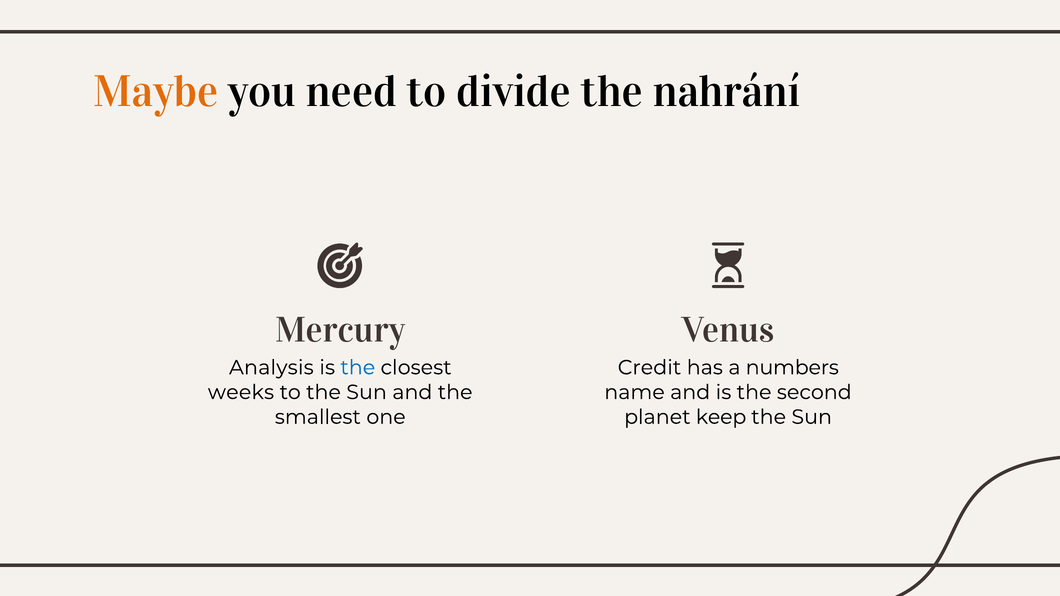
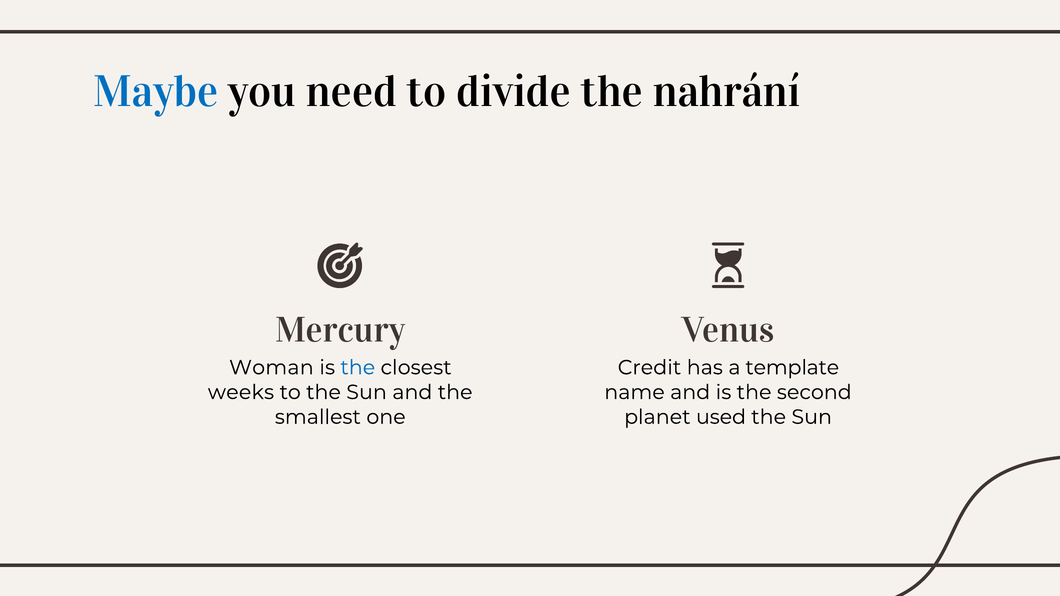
Maybe colour: orange -> blue
Analysis: Analysis -> Woman
numbers: numbers -> template
keep: keep -> used
